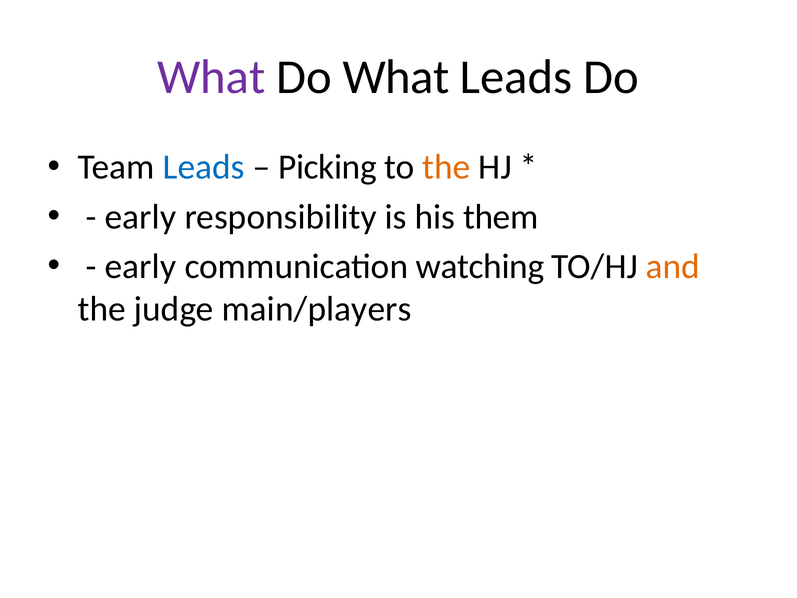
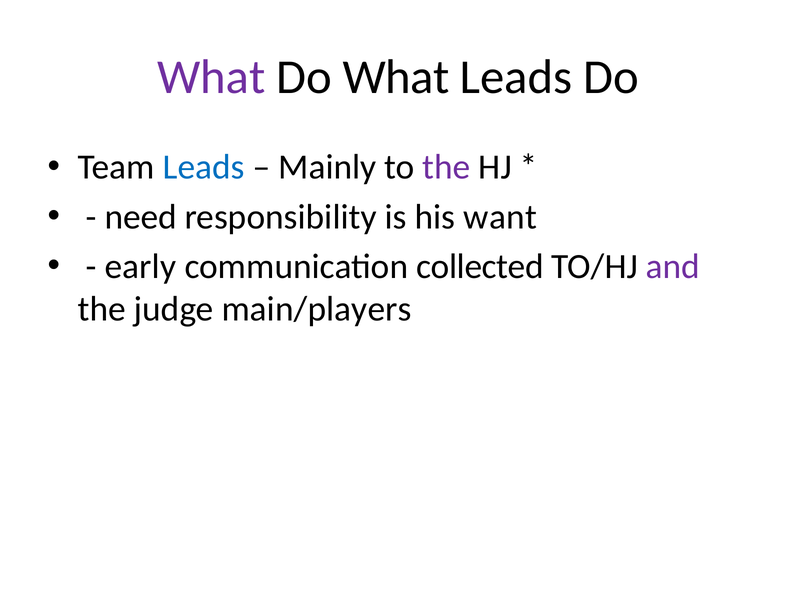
Picking: Picking -> Mainly
the at (446, 167) colour: orange -> purple
early at (140, 217): early -> need
them: them -> want
watching: watching -> collected
and colour: orange -> purple
